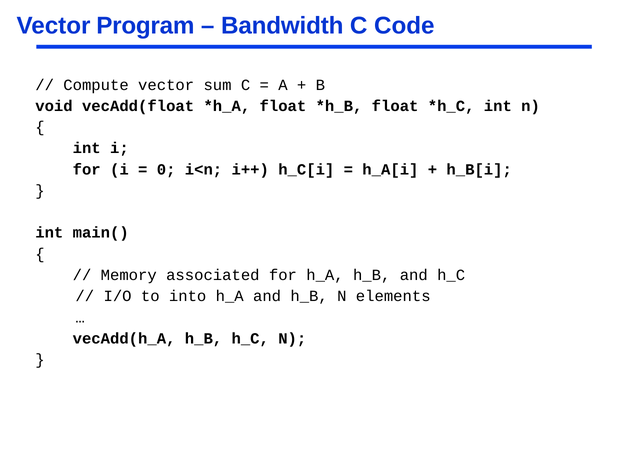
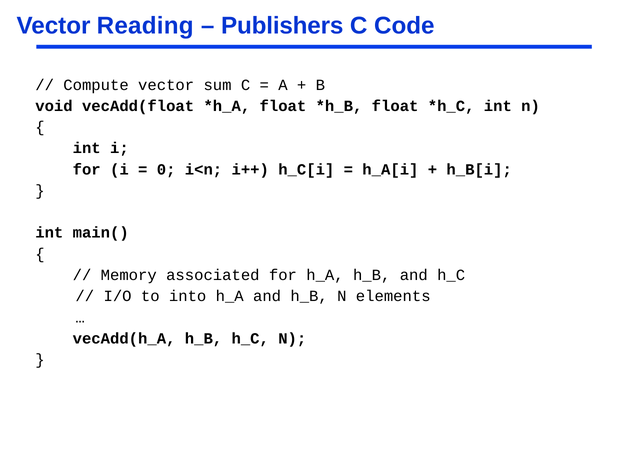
Program: Program -> Reading
Bandwidth: Bandwidth -> Publishers
